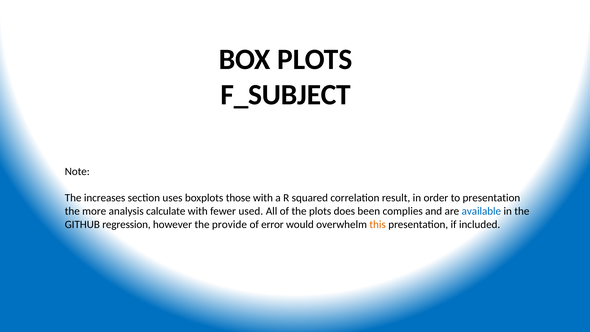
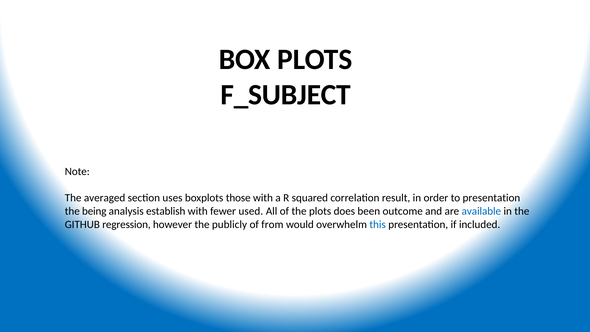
increases: increases -> averaged
more: more -> being
calculate: calculate -> establish
complies: complies -> outcome
provide: provide -> publicly
error: error -> from
this colour: orange -> blue
